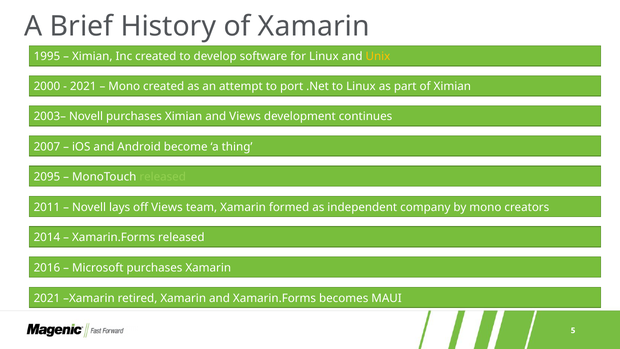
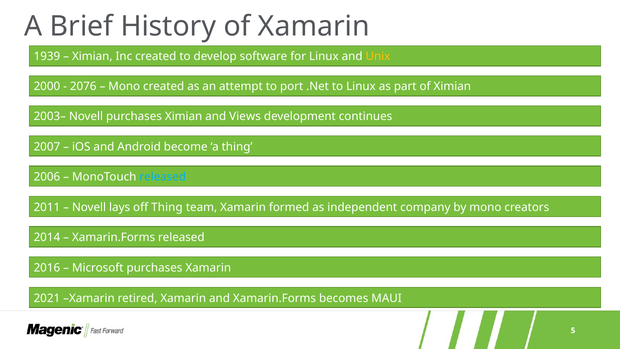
1995: 1995 -> 1939
2021 at (83, 87): 2021 -> 2076
2095: 2095 -> 2006
released at (163, 177) colour: light green -> light blue
off Views: Views -> Thing
